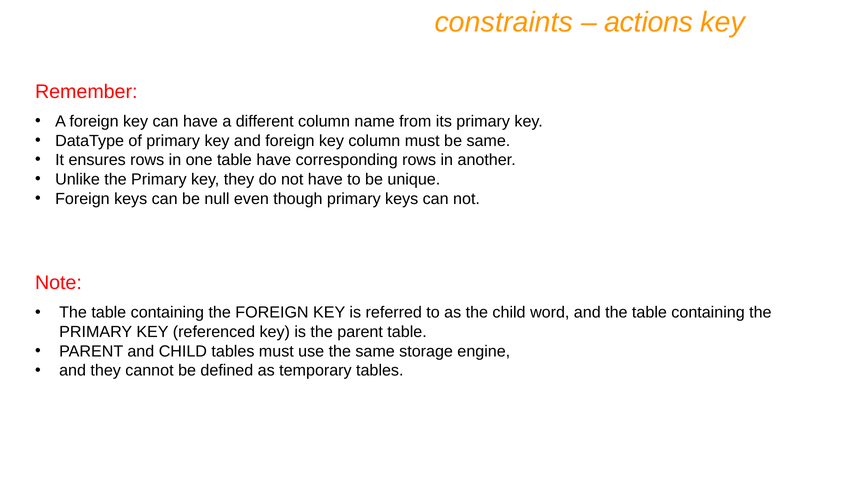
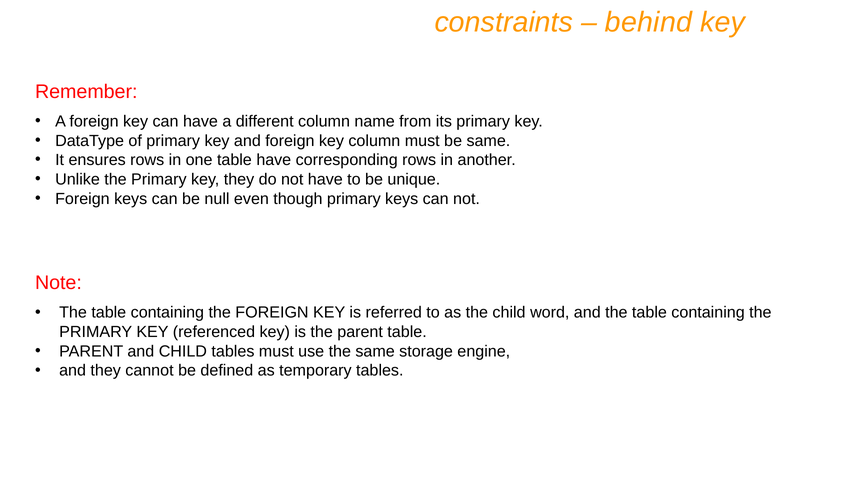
actions: actions -> behind
